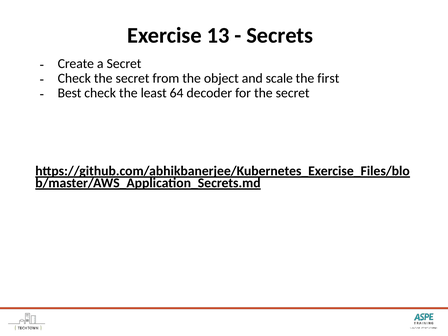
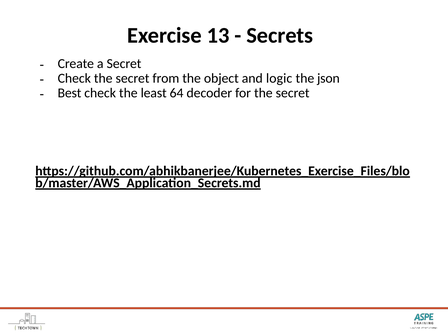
scale: scale -> logic
first: first -> json
